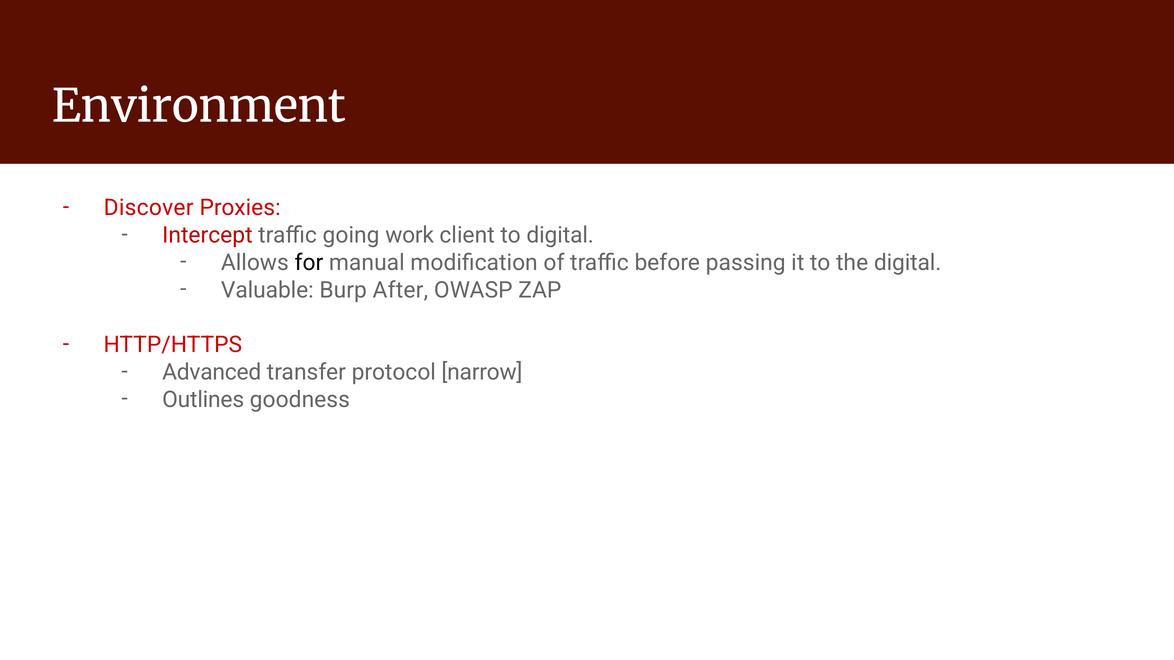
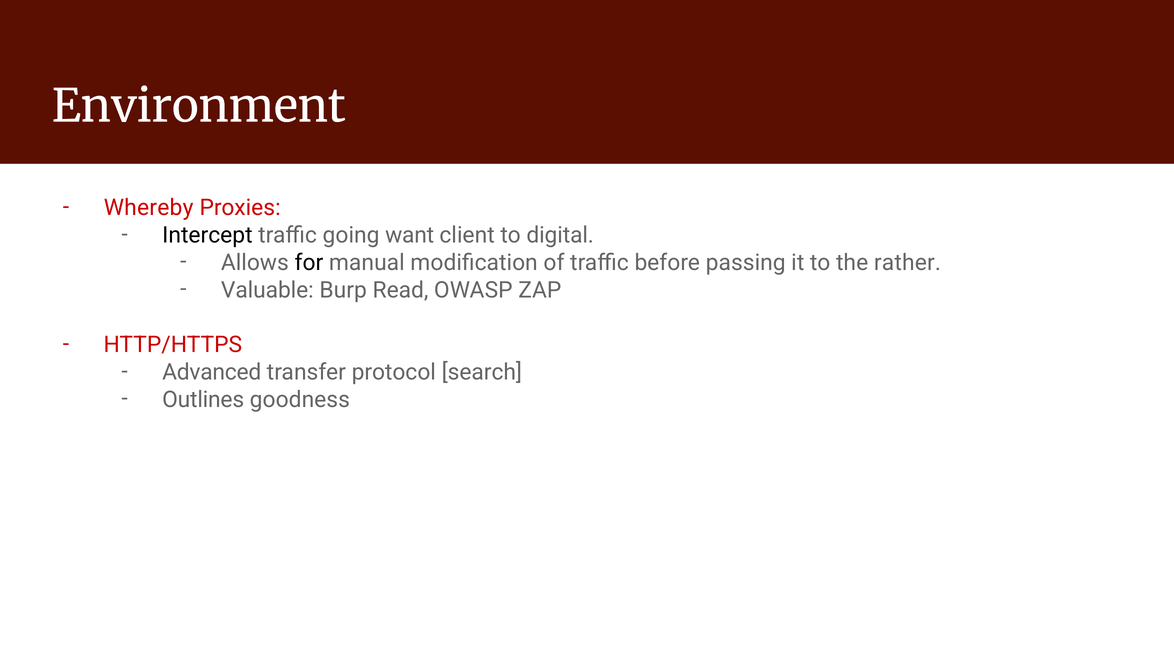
Discover: Discover -> Whereby
Intercept colour: red -> black
work: work -> want
the digital: digital -> rather
After: After -> Read
narrow: narrow -> search
